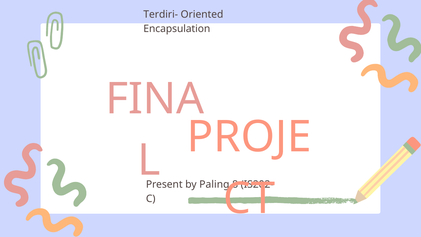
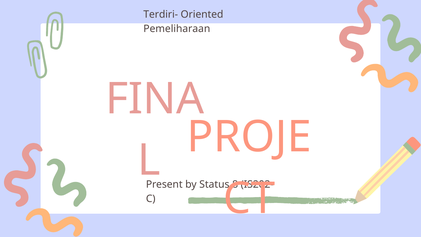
Encapsulation: Encapsulation -> Pemeliharaan
Paling: Paling -> Status
